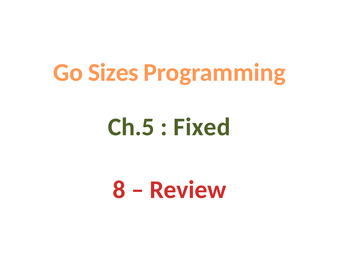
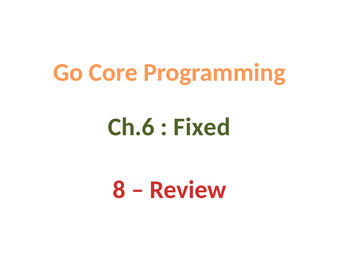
Sizes: Sizes -> Core
Ch.5: Ch.5 -> Ch.6
